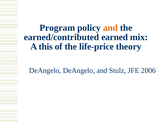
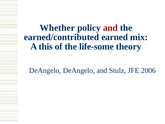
Program: Program -> Whether
and at (110, 28) colour: orange -> red
life-price: life-price -> life-some
